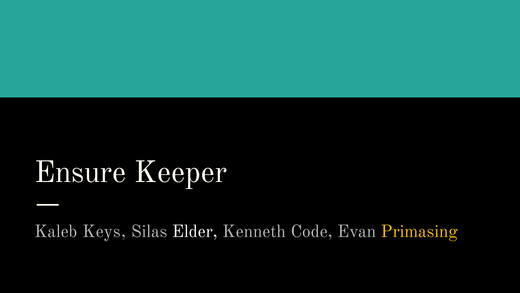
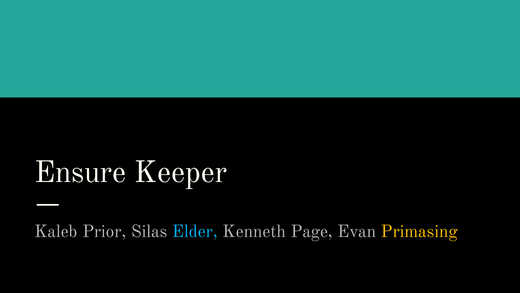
Keys: Keys -> Prior
Elder colour: white -> light blue
Code: Code -> Page
